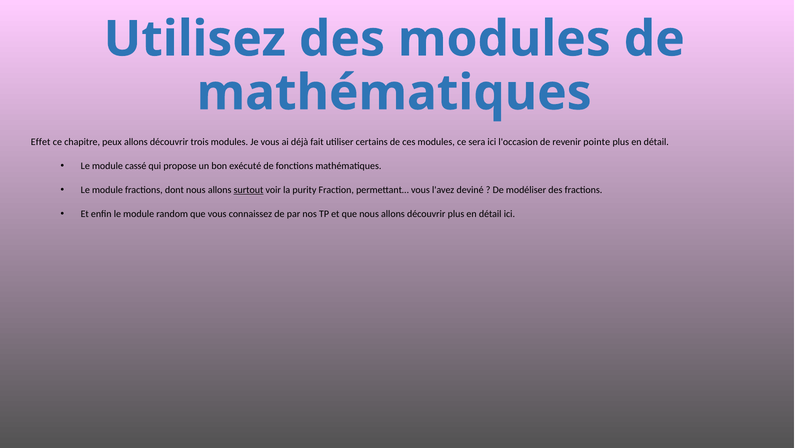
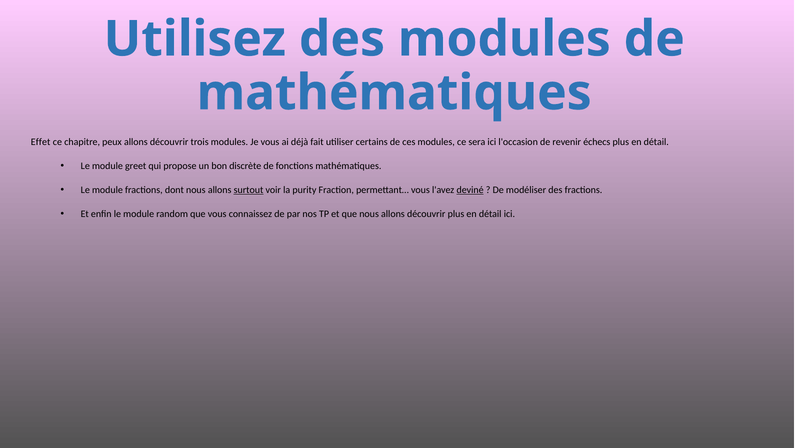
pointe: pointe -> échecs
cassé: cassé -> greet
exécuté: exécuté -> discrète
deviné underline: none -> present
